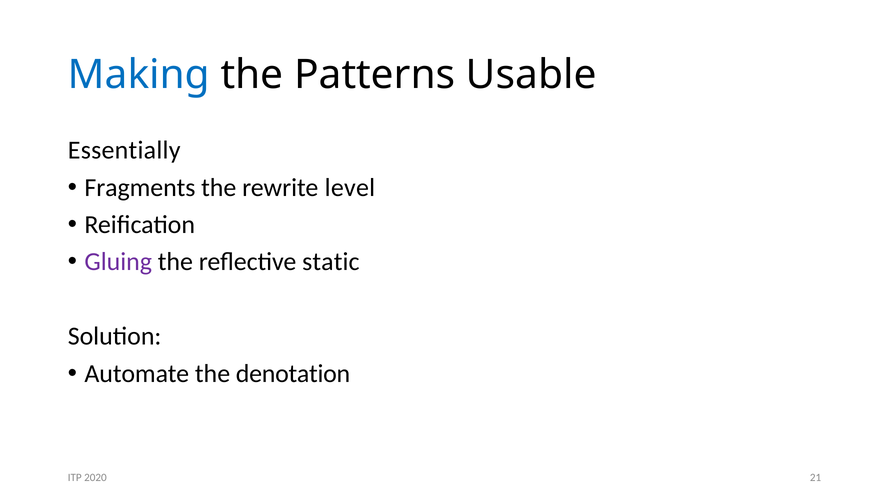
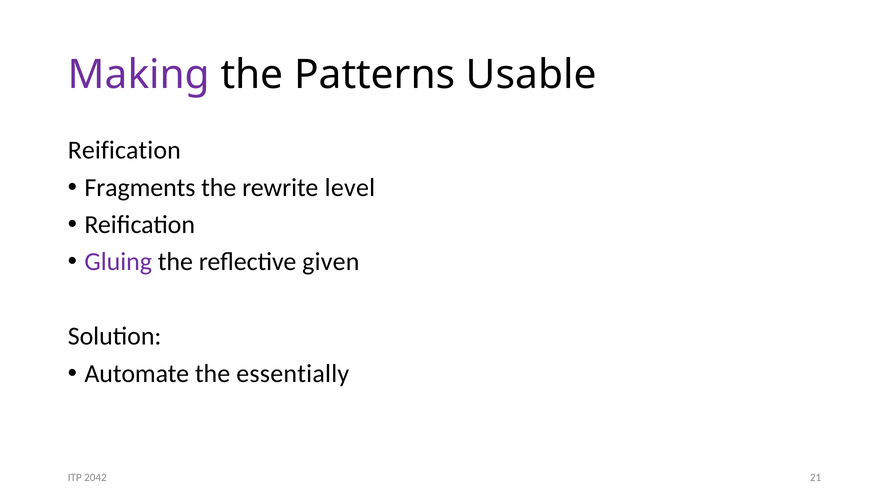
Making colour: blue -> purple
Essentially at (124, 150): Essentially -> Reification
static: static -> given
denotation: denotation -> essentially
2020: 2020 -> 2042
